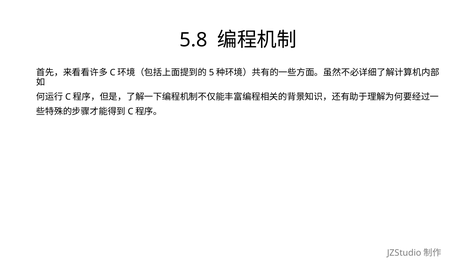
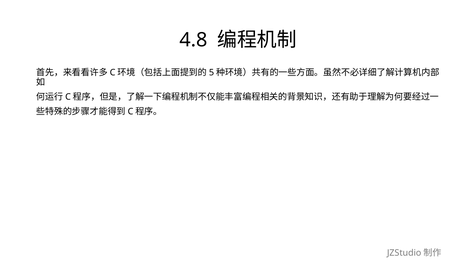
5.8: 5.8 -> 4.8
